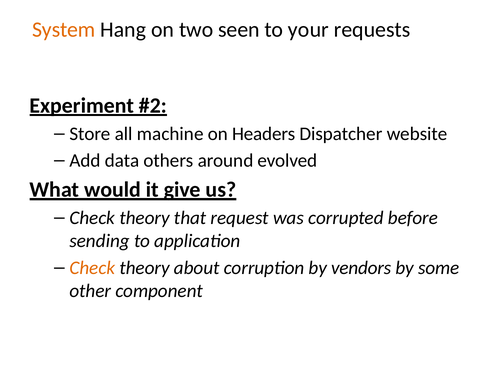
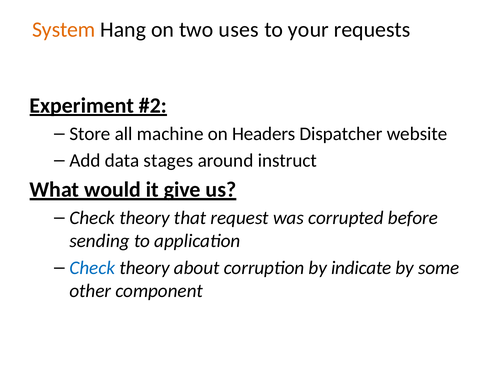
seen: seen -> uses
others: others -> stages
evolved: evolved -> instruct
Check at (92, 268) colour: orange -> blue
vendors: vendors -> indicate
